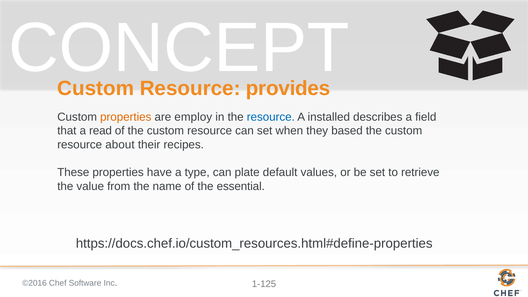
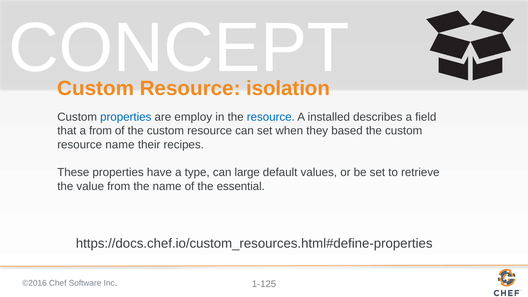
provides: provides -> isolation
properties at (126, 117) colour: orange -> blue
a read: read -> from
resource about: about -> name
plate: plate -> large
